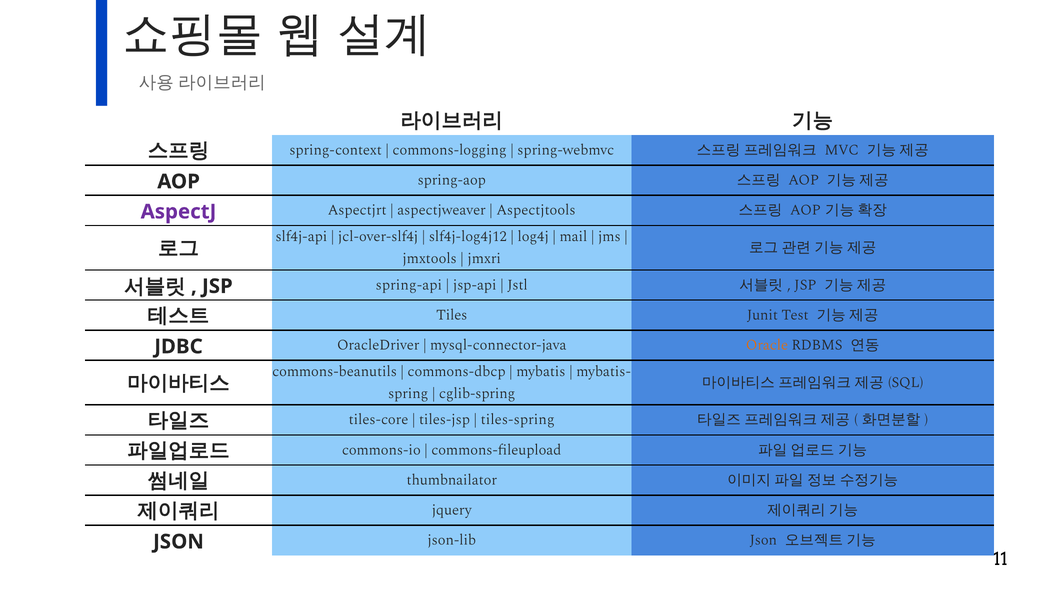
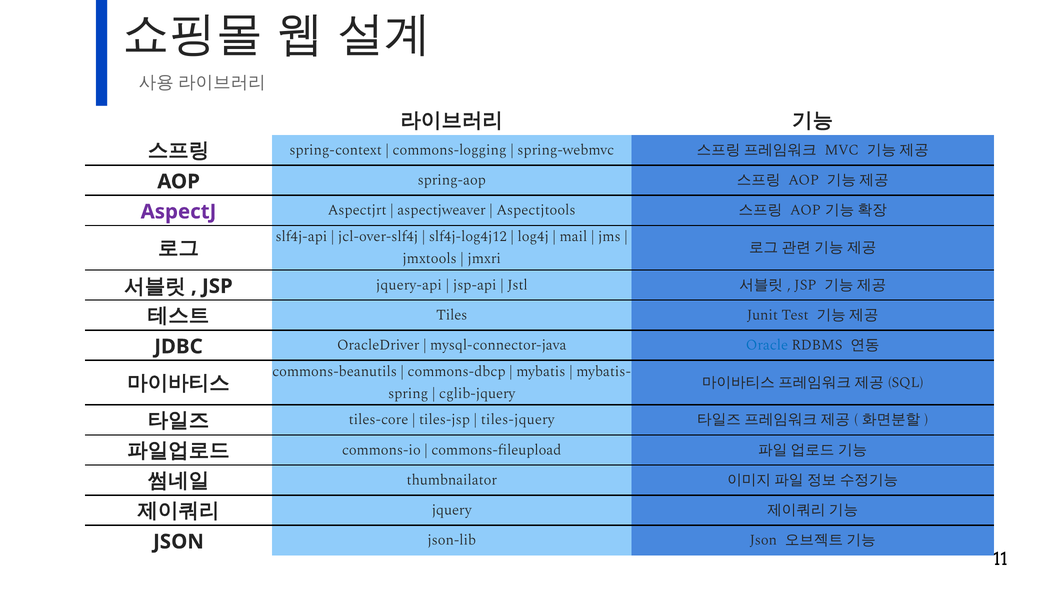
spring-api: spring-api -> jquery-api
Oracle colour: orange -> blue
cglib-spring: cglib-spring -> cglib-jquery
tiles-spring: tiles-spring -> tiles-jquery
